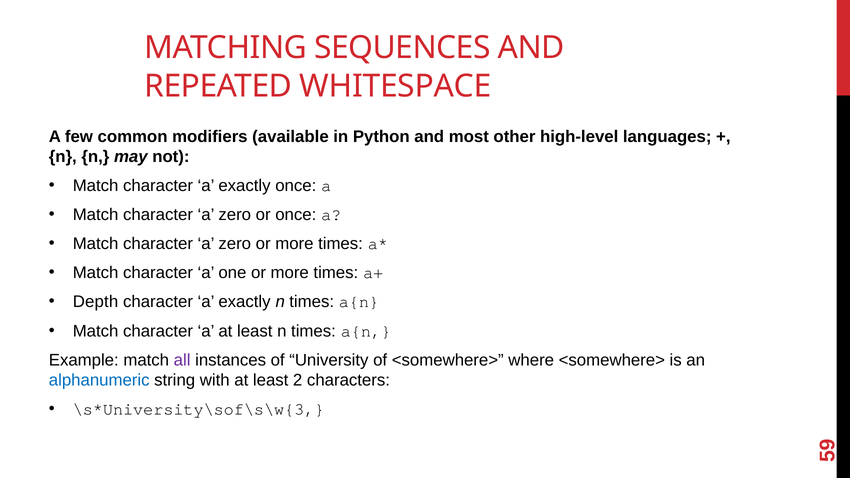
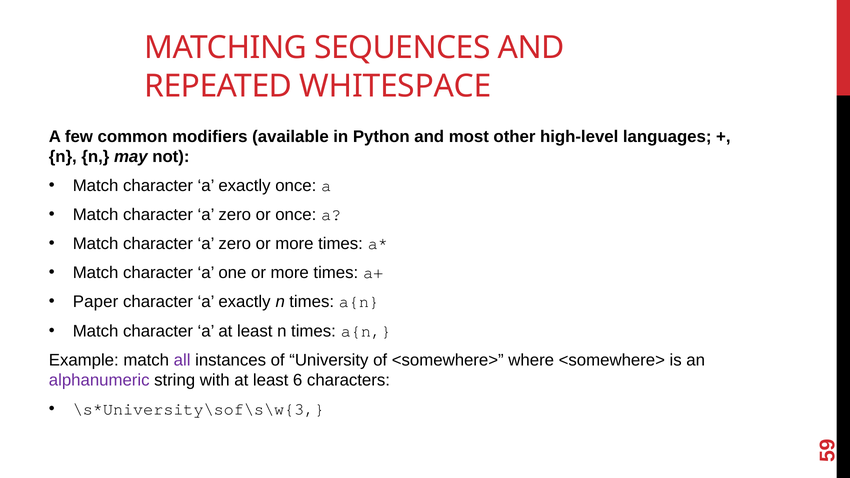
Depth: Depth -> Paper
alphanumeric colour: blue -> purple
2: 2 -> 6
